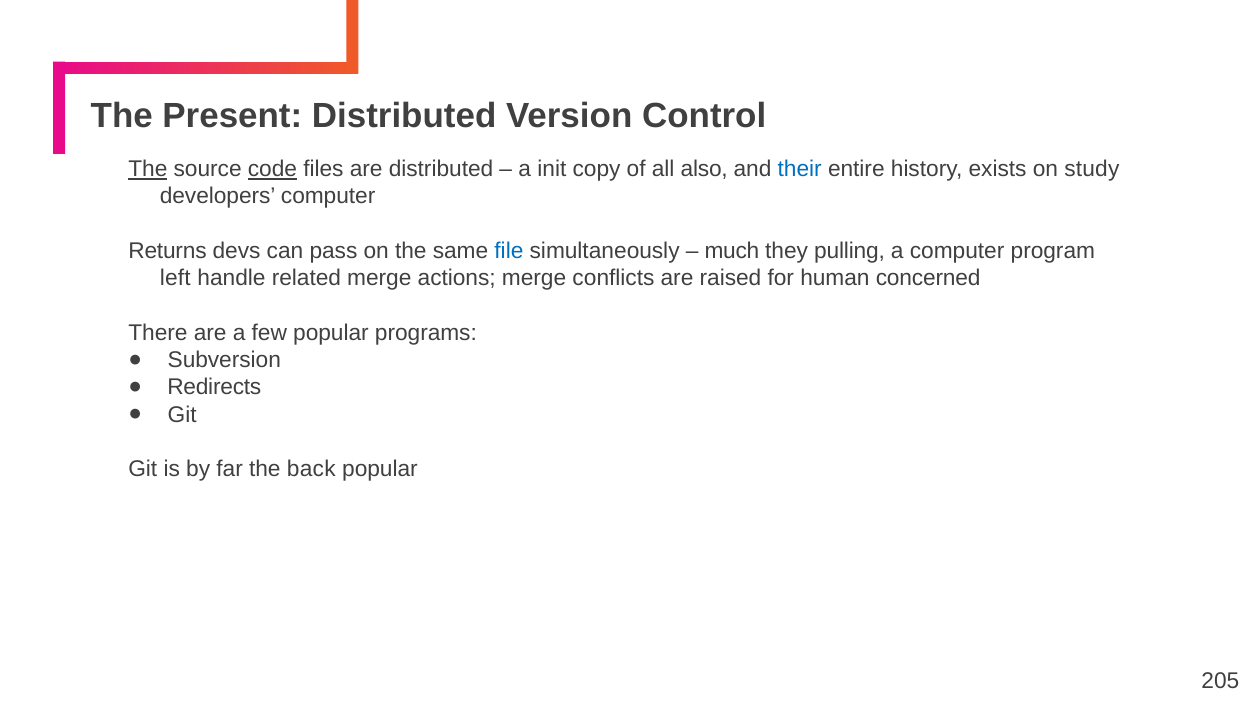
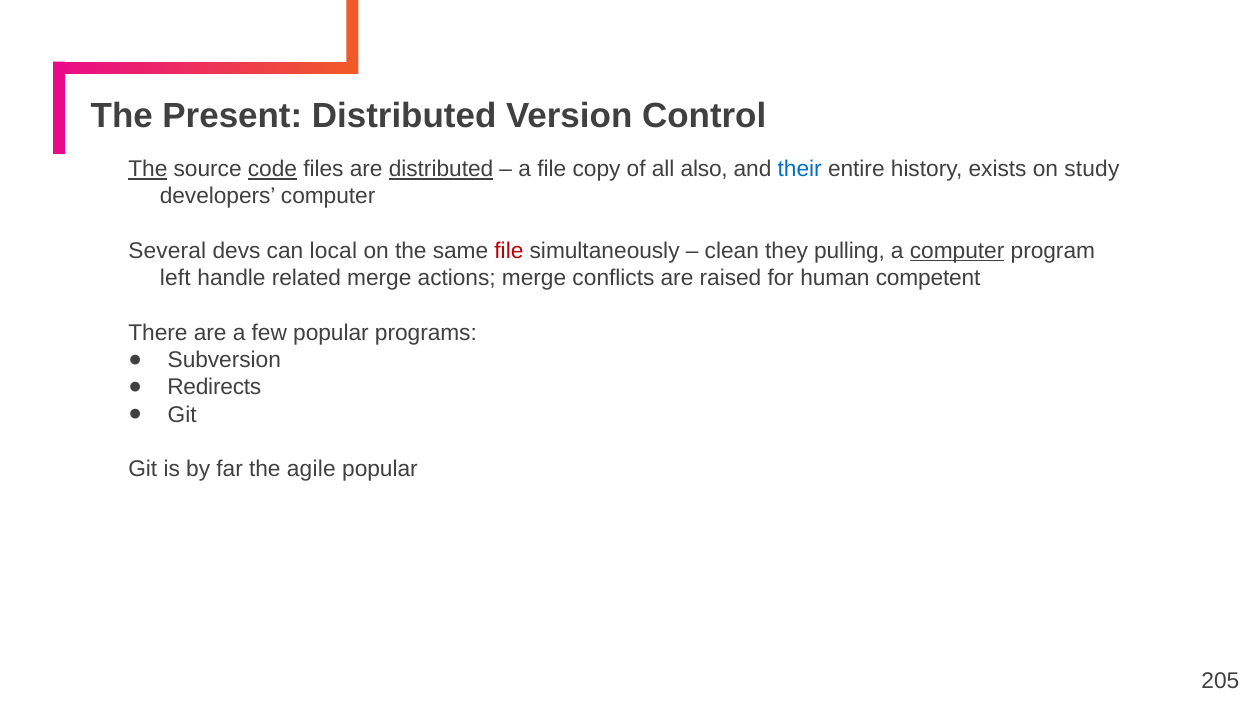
distributed at (441, 169) underline: none -> present
a init: init -> file
Returns: Returns -> Several
pass: pass -> local
file at (509, 251) colour: blue -> red
much: much -> clean
computer at (957, 251) underline: none -> present
concerned: concerned -> competent
back: back -> agile
